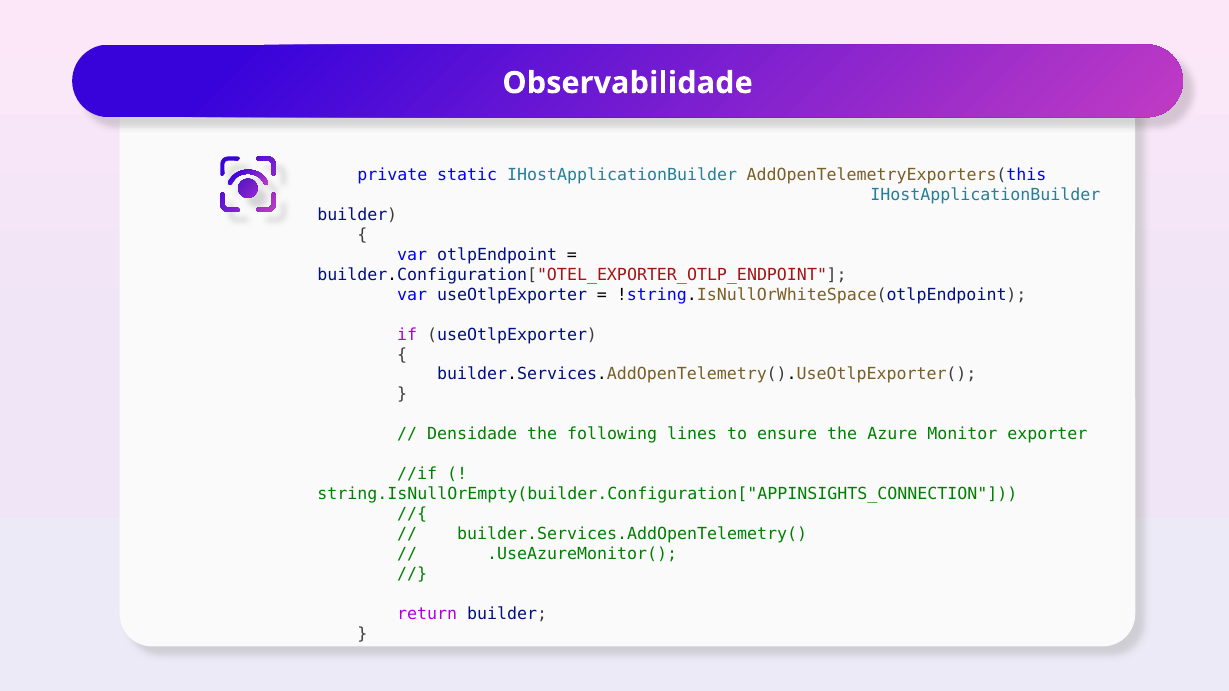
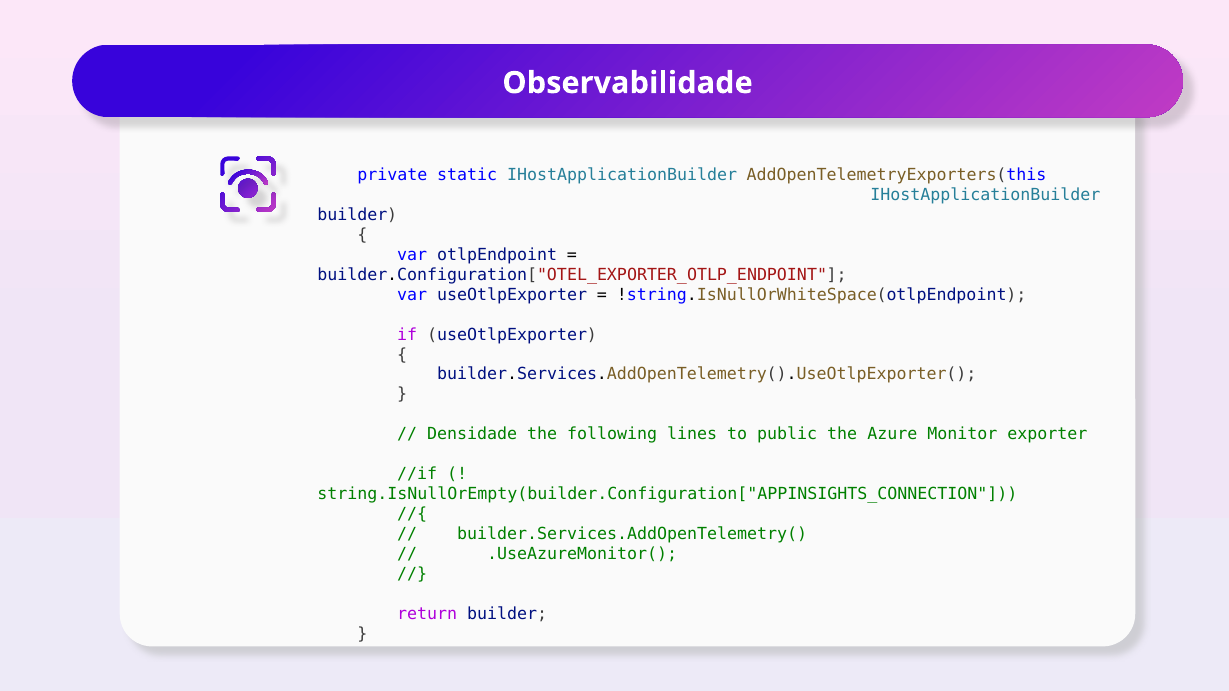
ensure: ensure -> public
